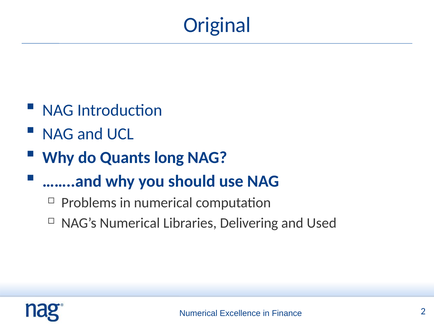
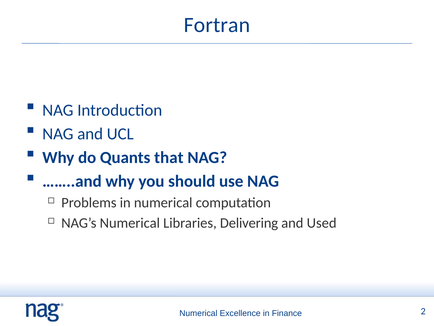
Original: Original -> Fortran
long: long -> that
